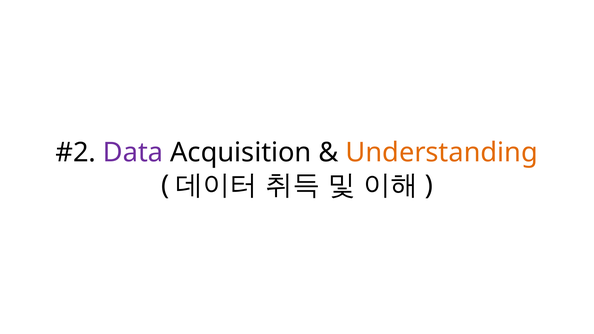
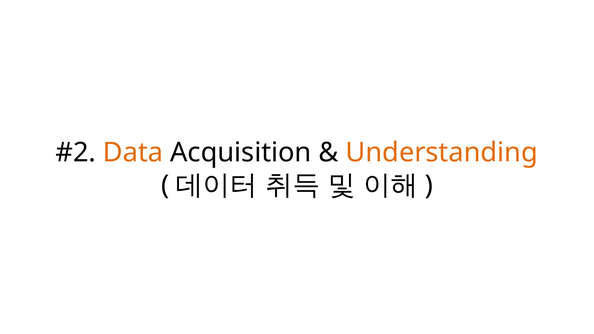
Data colour: purple -> orange
